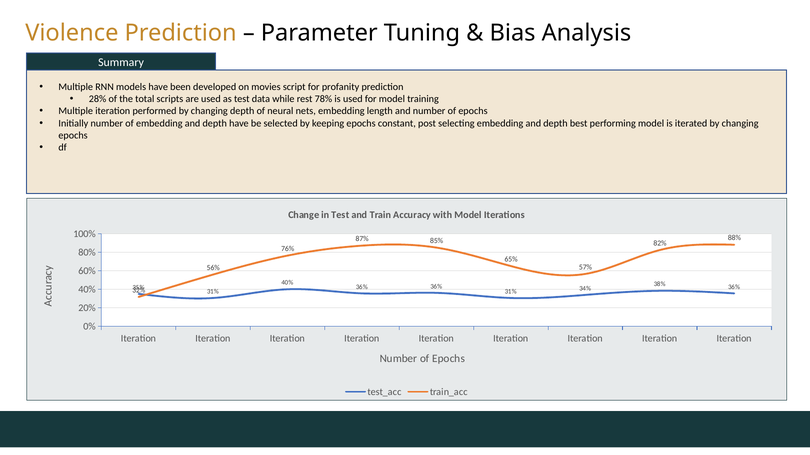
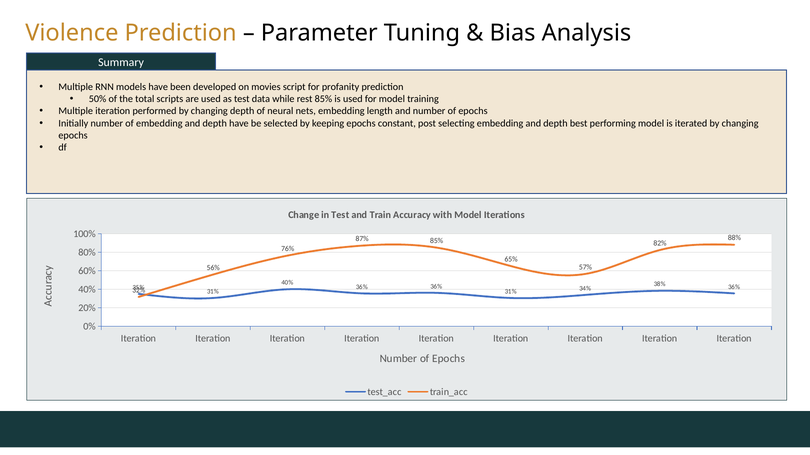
28%: 28% -> 50%
rest 78%: 78% -> 85%
